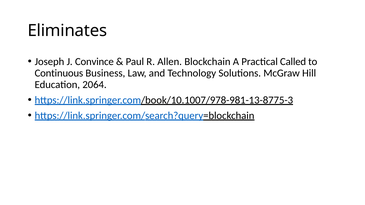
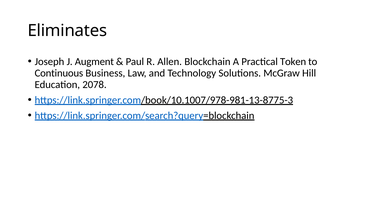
Convince: Convince -> Augment
Called: Called -> Token
2064: 2064 -> 2078
